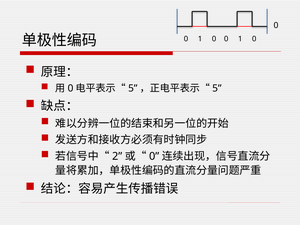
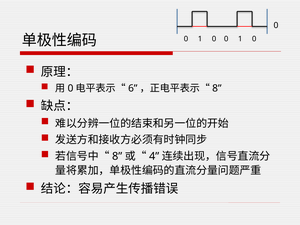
5 at (133, 88): 5 -> 6
5 at (217, 88): 5 -> 8
2 at (117, 156): 2 -> 8
0 at (154, 156): 0 -> 4
